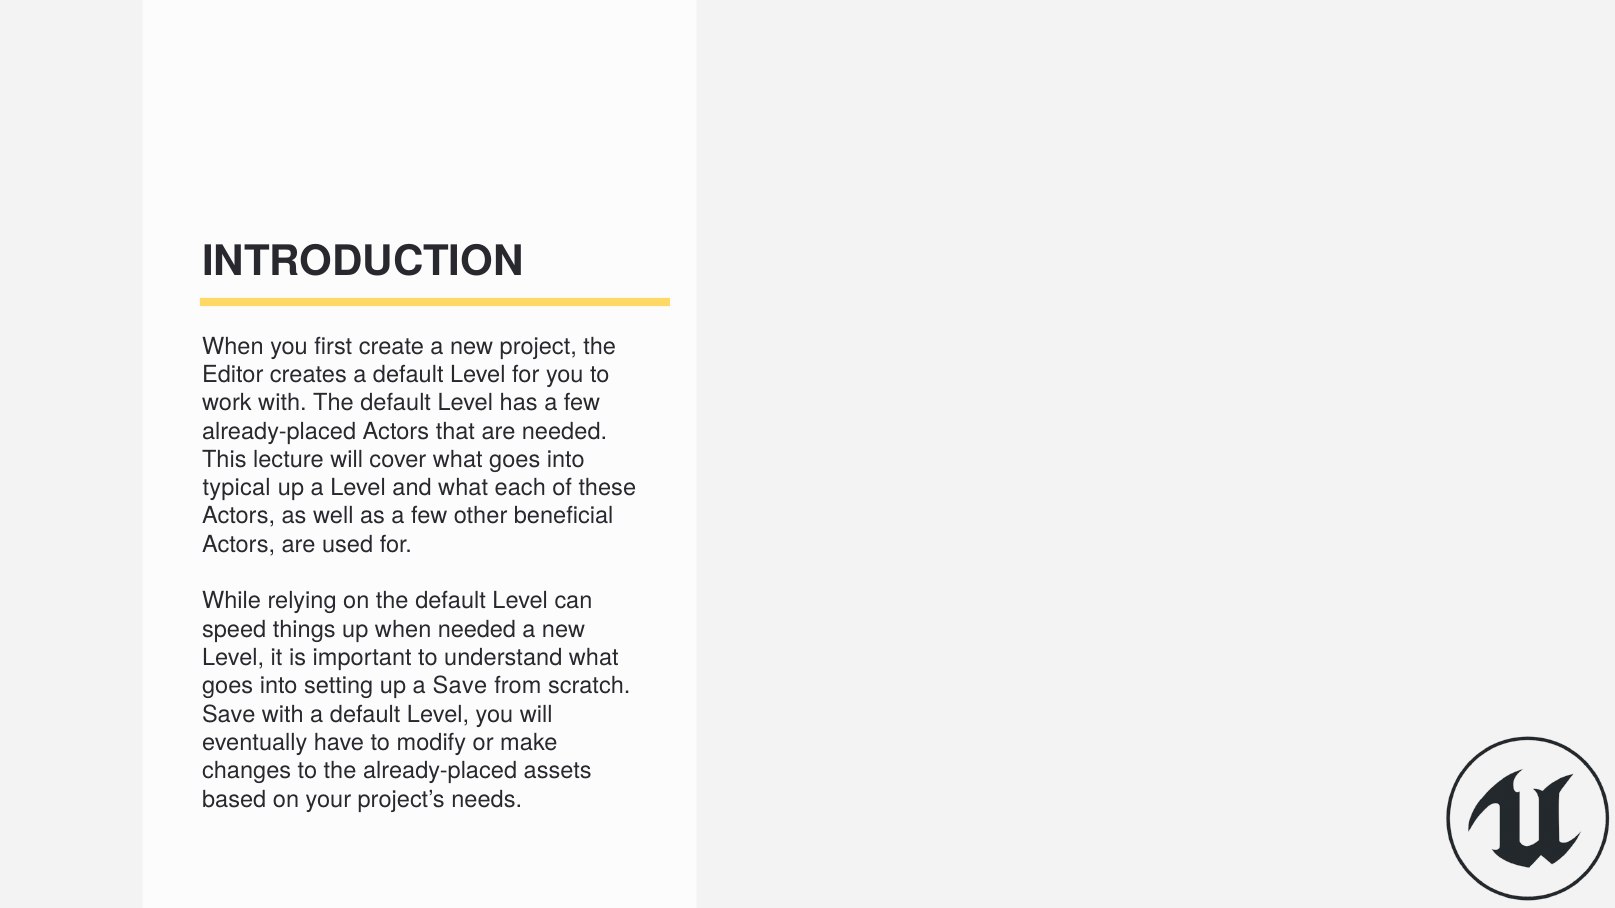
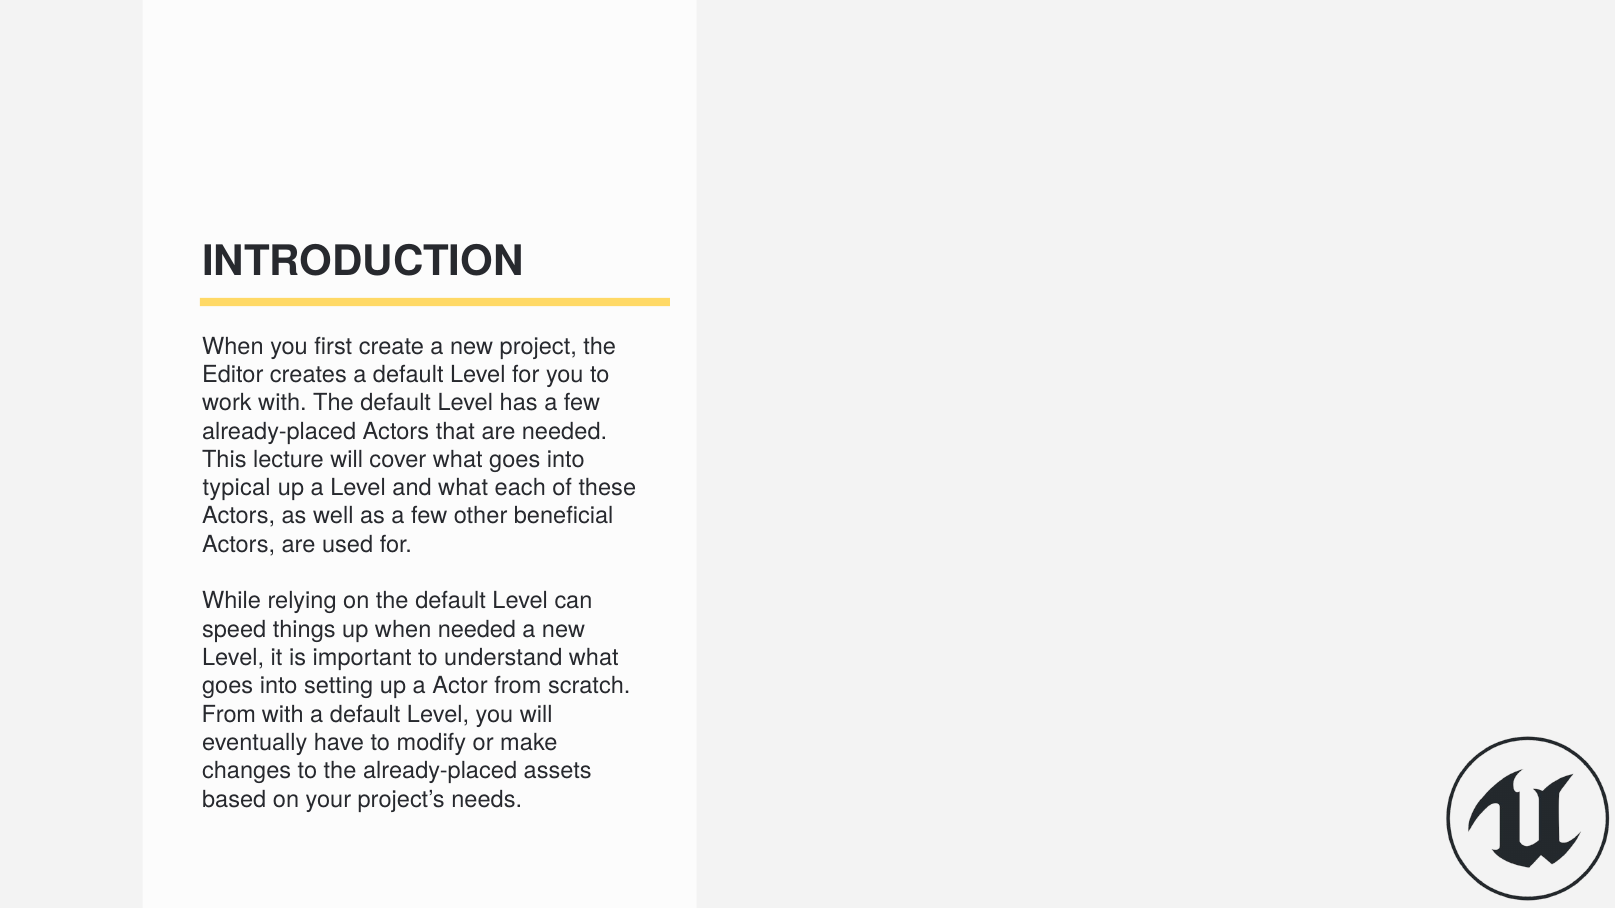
a Save: Save -> Actor
Save at (229, 715): Save -> From
